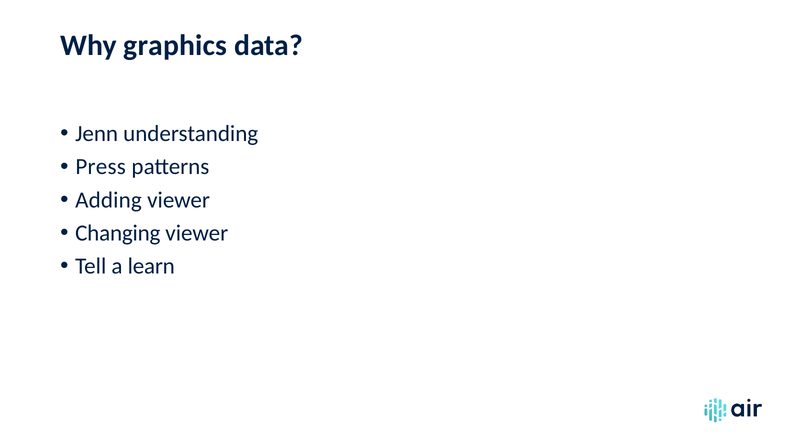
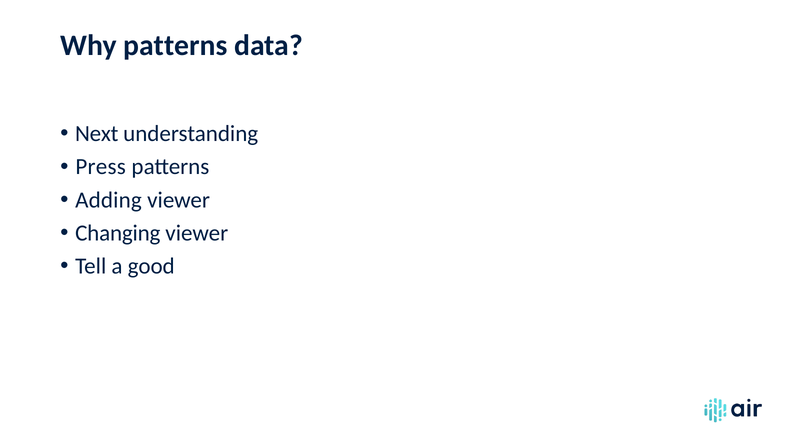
Why graphics: graphics -> patterns
Jenn: Jenn -> Next
learn: learn -> good
